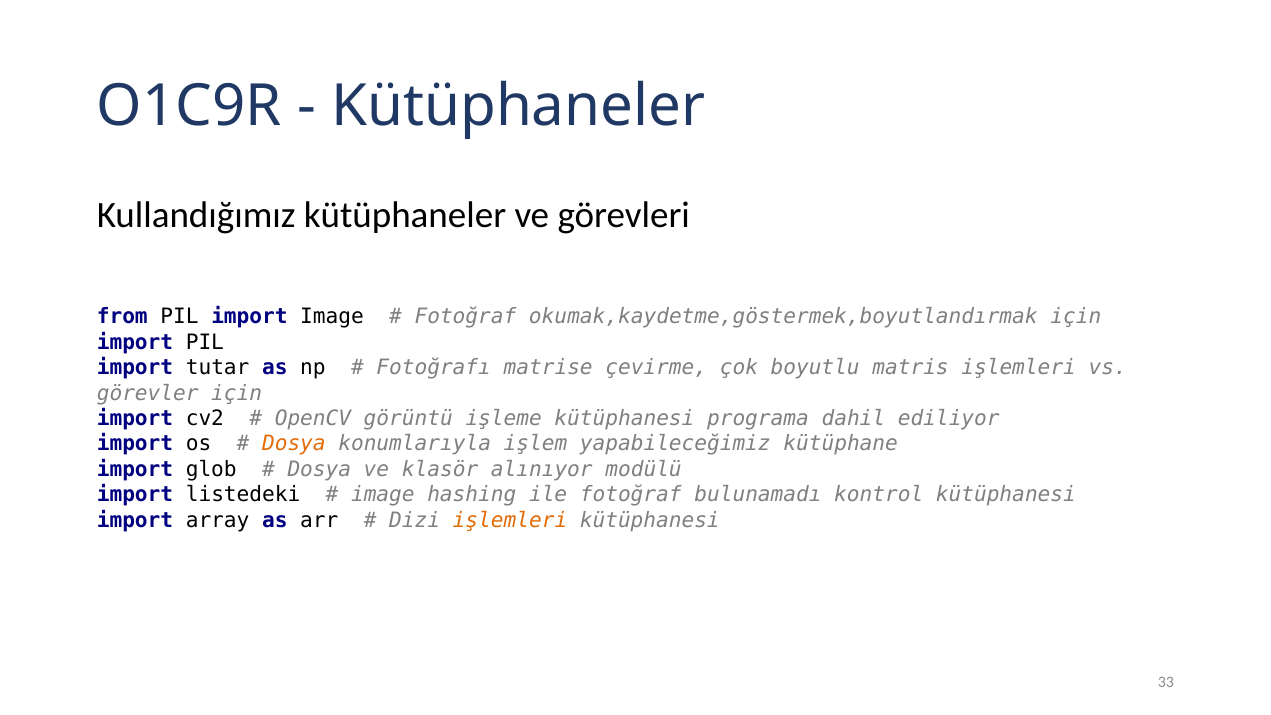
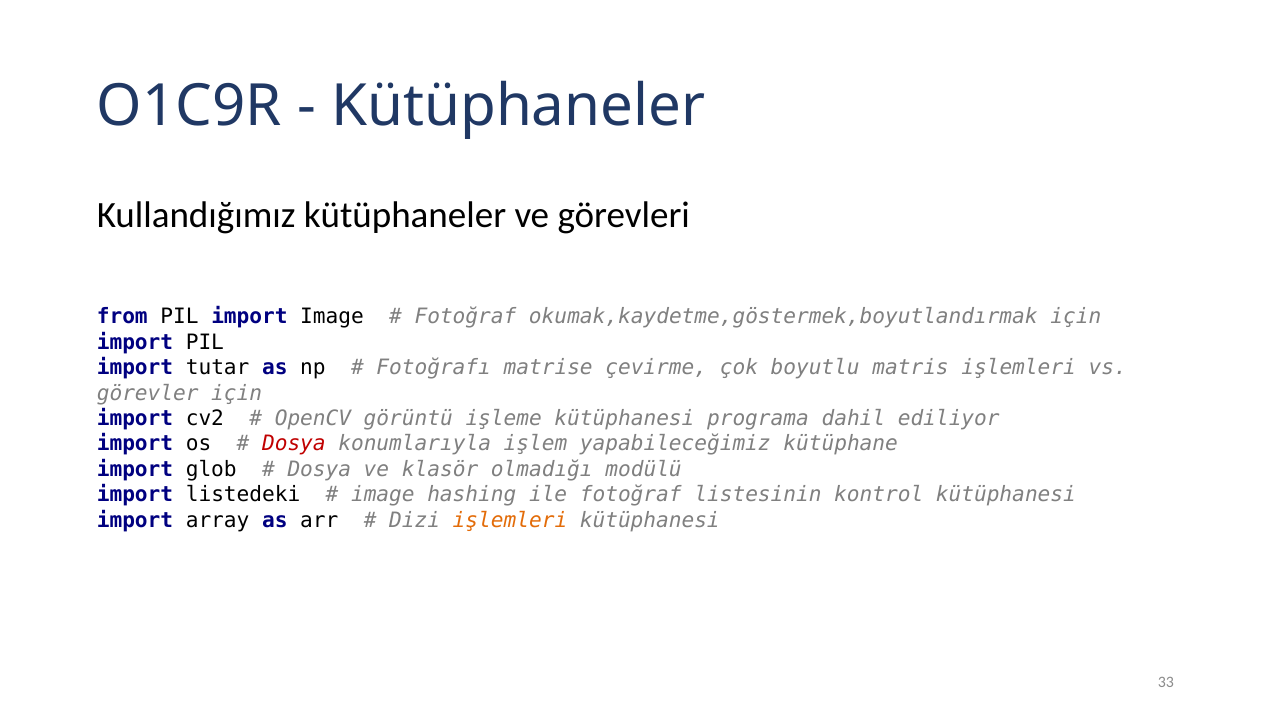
Dosya at (294, 444) colour: orange -> red
alınıyor: alınıyor -> olmadığı
bulunamadı: bulunamadı -> listesinin
